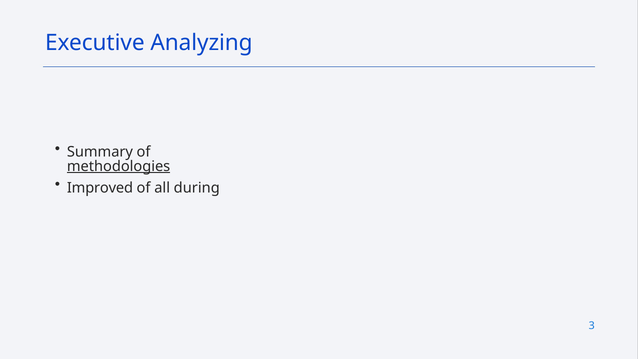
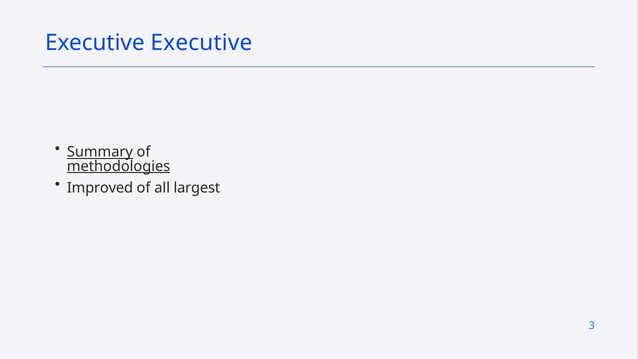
Executive Analyzing: Analyzing -> Executive
Summary underline: none -> present
during: during -> largest
